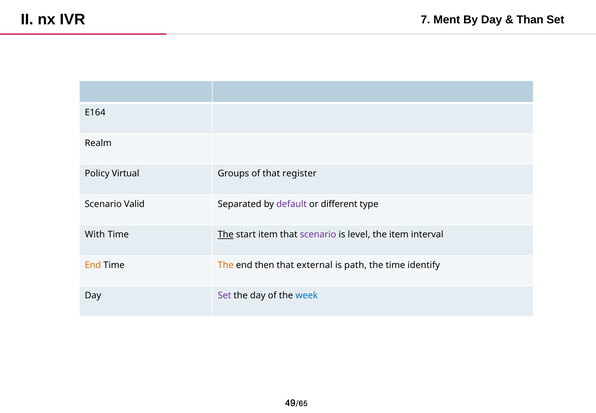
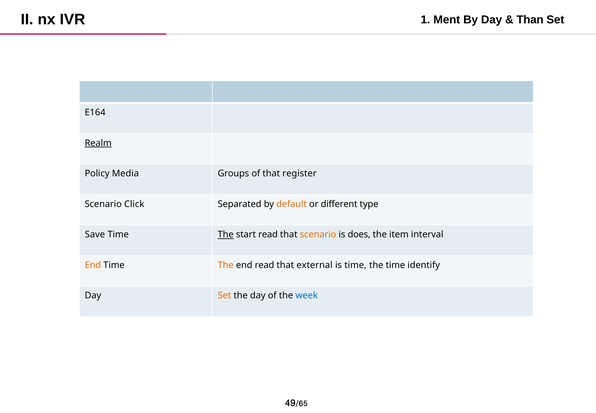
7: 7 -> 1
Realm underline: none -> present
Virtual: Virtual -> Media
Valid: Valid -> Click
default colour: purple -> orange
With: With -> Save
start item: item -> read
scenario at (318, 234) colour: purple -> orange
level: level -> does
end then: then -> read
is path: path -> time
Set at (224, 295) colour: purple -> orange
